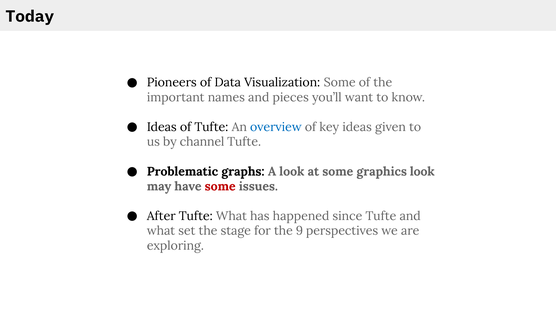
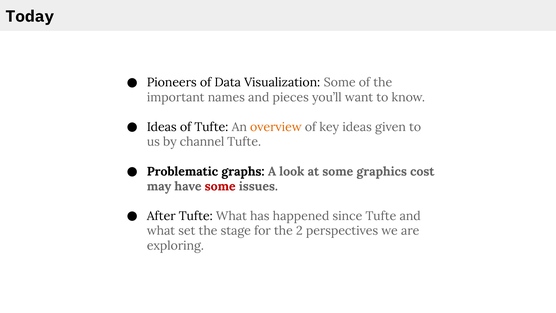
overview colour: blue -> orange
graphics look: look -> cost
9: 9 -> 2
